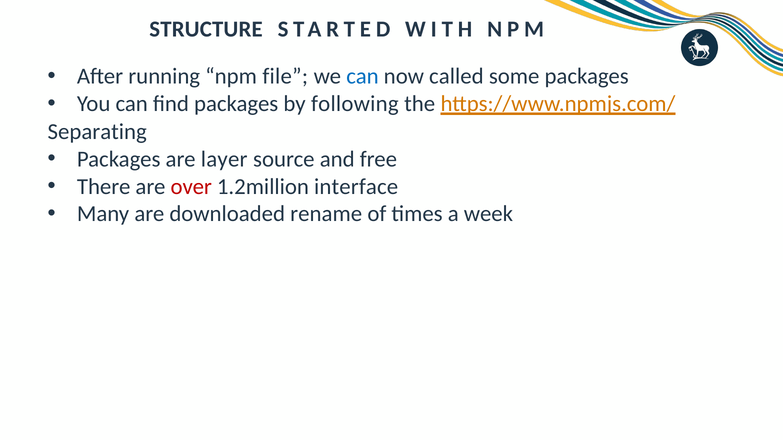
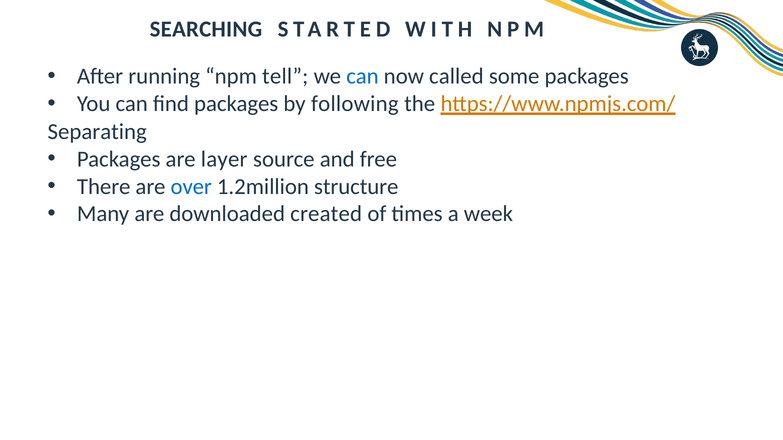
STRUCTURE: STRUCTURE -> SEARCHING
file: file -> tell
over colour: red -> blue
interface: interface -> structure
rename: rename -> created
